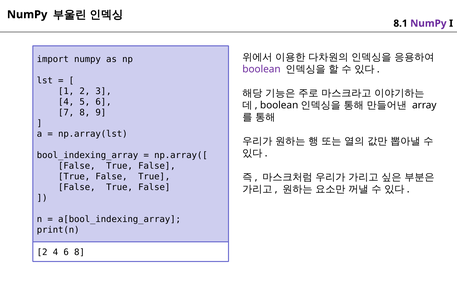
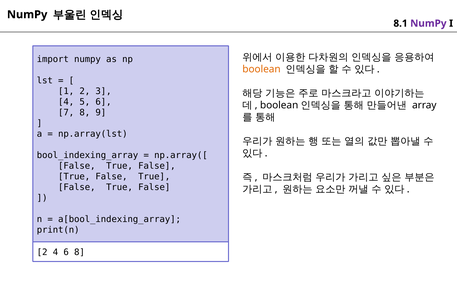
boolean colour: purple -> orange
